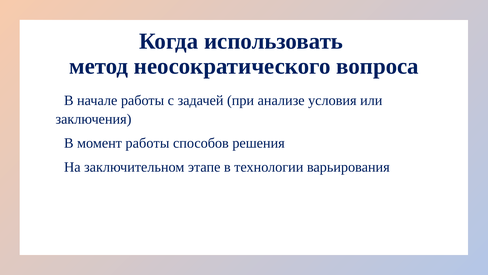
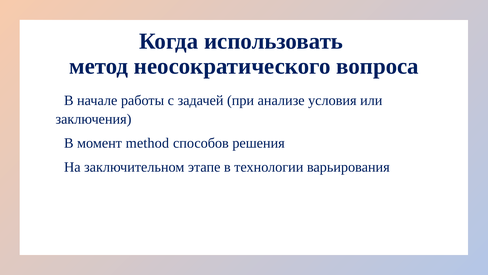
момент работы: работы -> method
